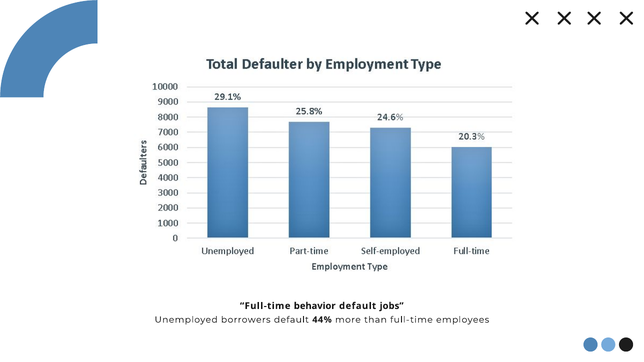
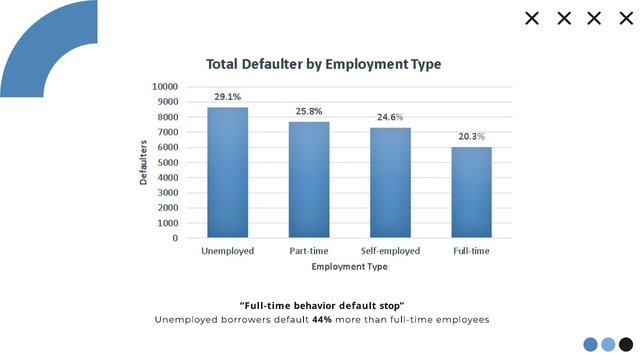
jobs: jobs -> stop
